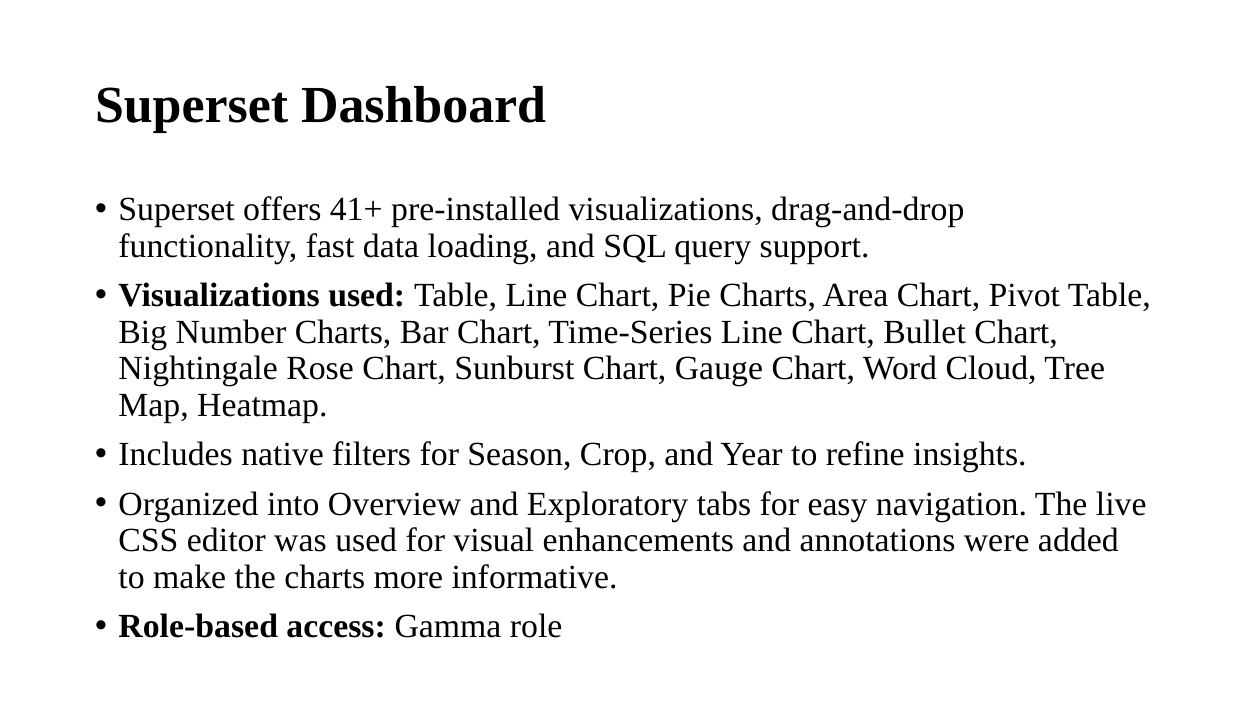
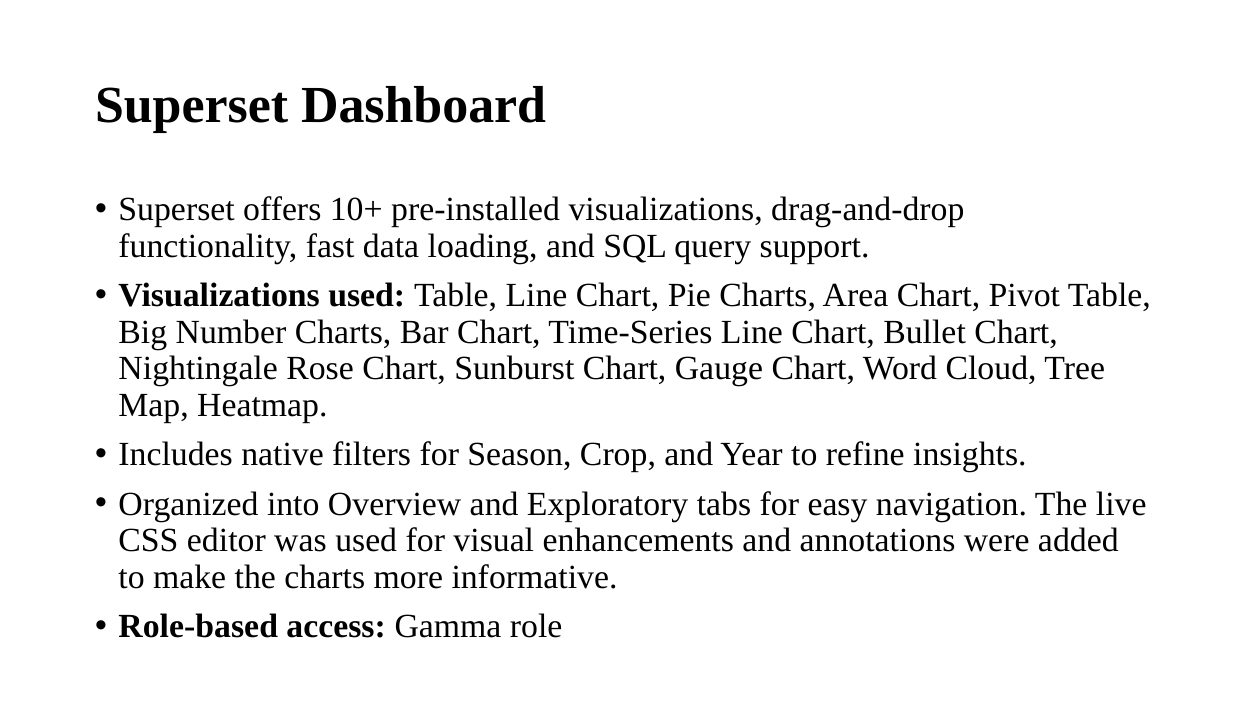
41+: 41+ -> 10+
